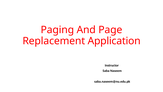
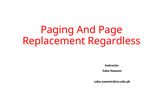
Application: Application -> Regardless
